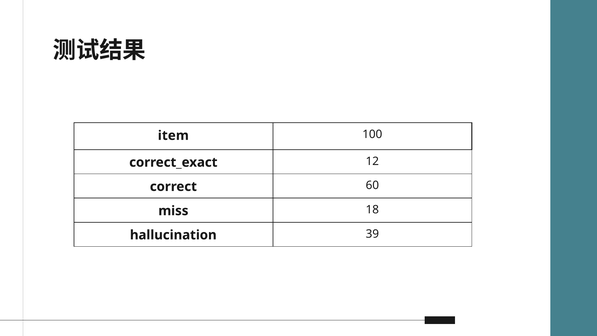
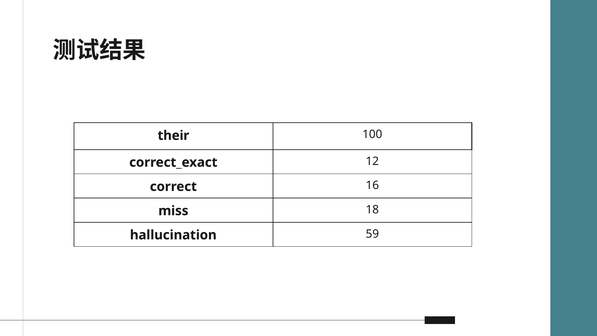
item: item -> their
60: 60 -> 16
39: 39 -> 59
